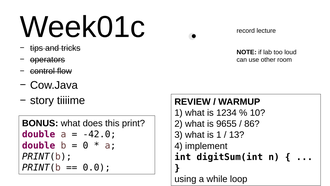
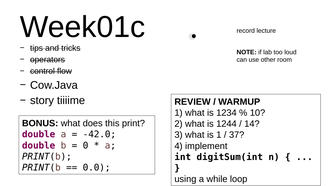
9655: 9655 -> 1244
86: 86 -> 14
13: 13 -> 37
